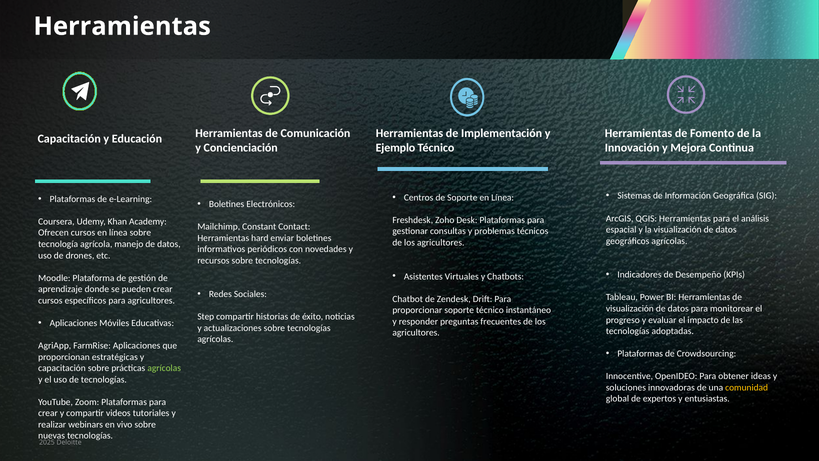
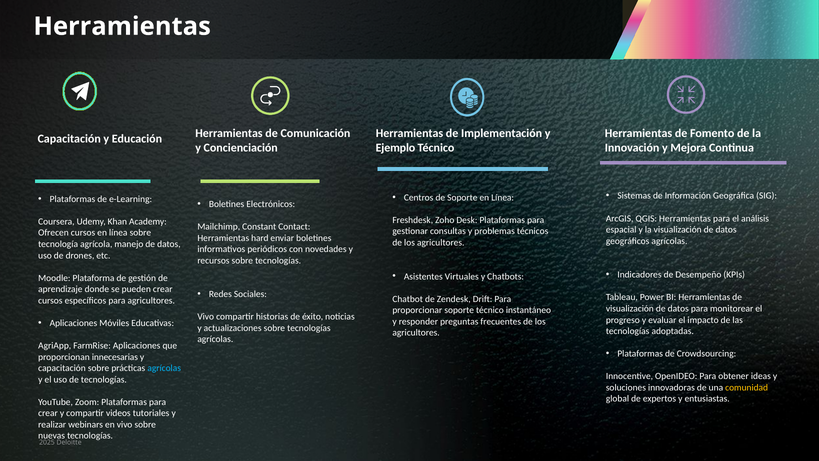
Step at (206, 317): Step -> Vivo
estratégicas: estratégicas -> innecesarias
agrícolas at (164, 368) colour: light green -> light blue
